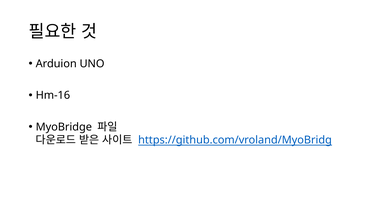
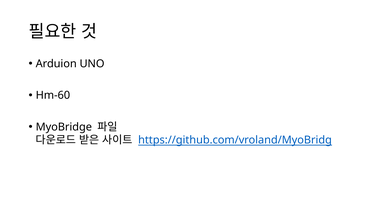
Hm-16: Hm-16 -> Hm-60
